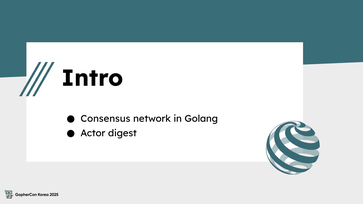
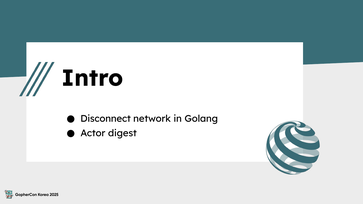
Consensus: Consensus -> Disconnect
